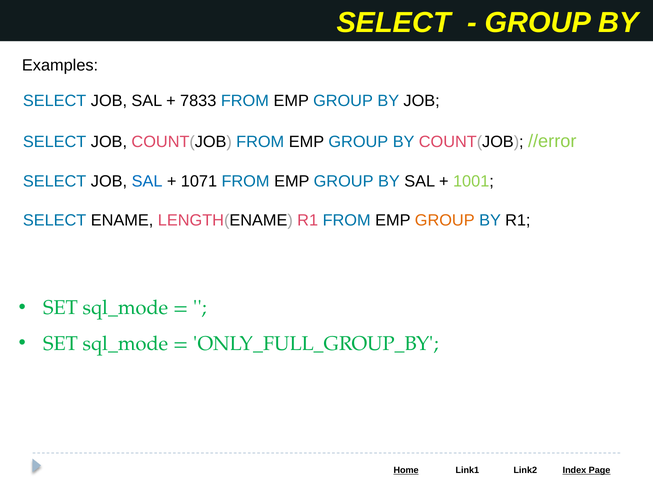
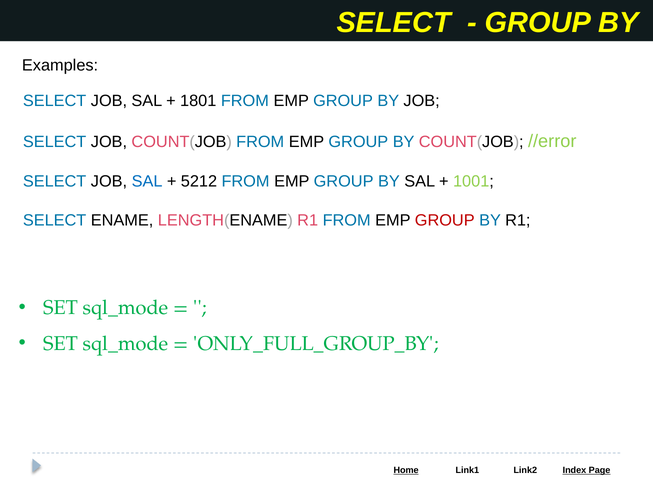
7833: 7833 -> 1801
1071: 1071 -> 5212
GROUP at (445, 221) colour: orange -> red
